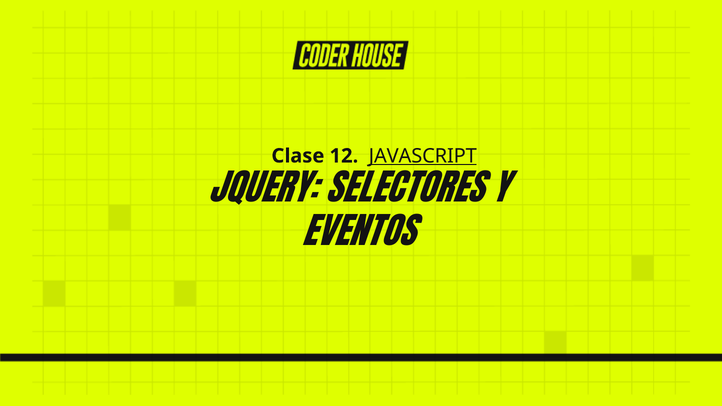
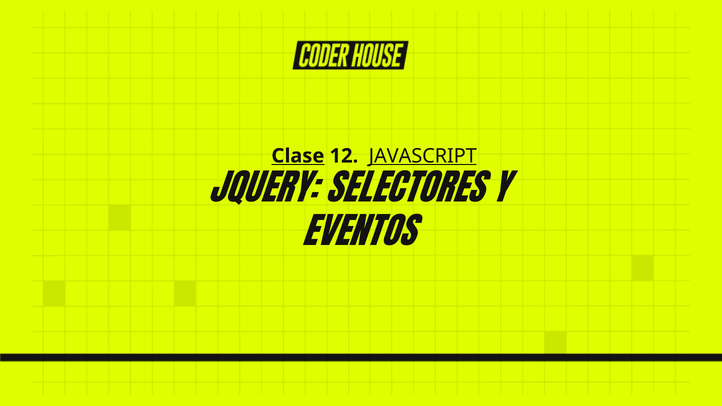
Clase underline: none -> present
